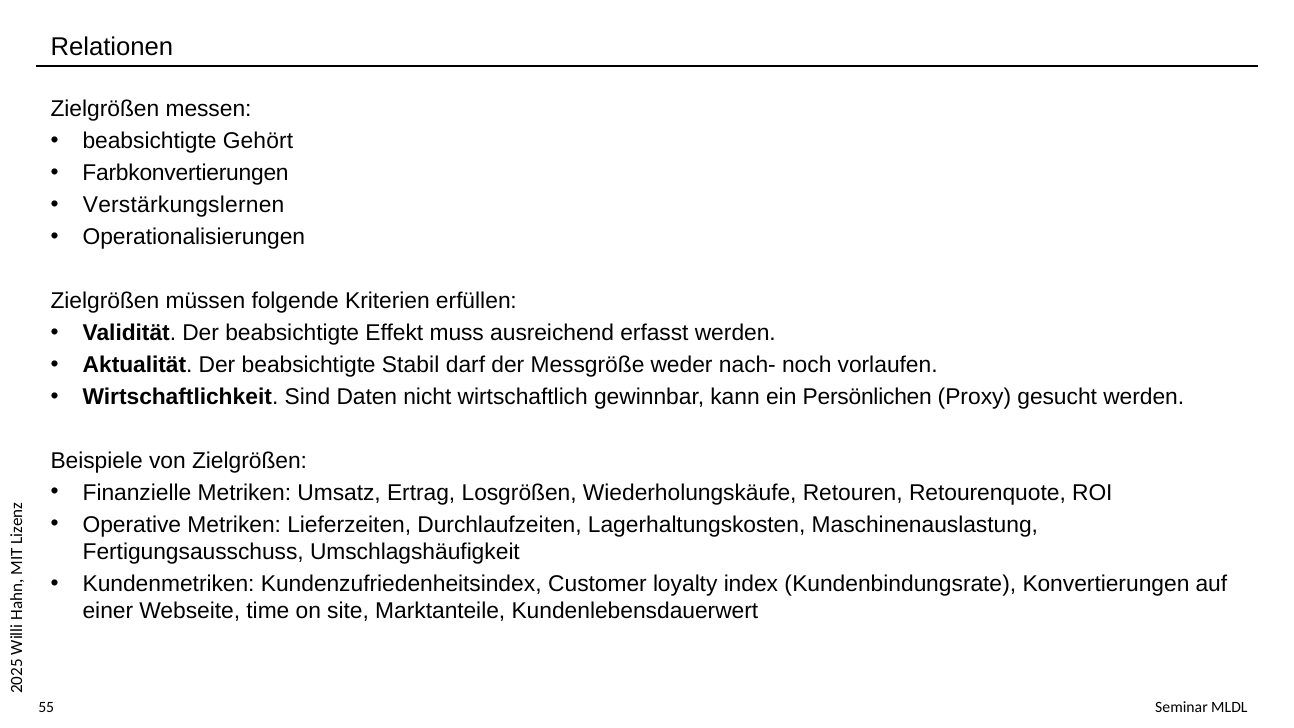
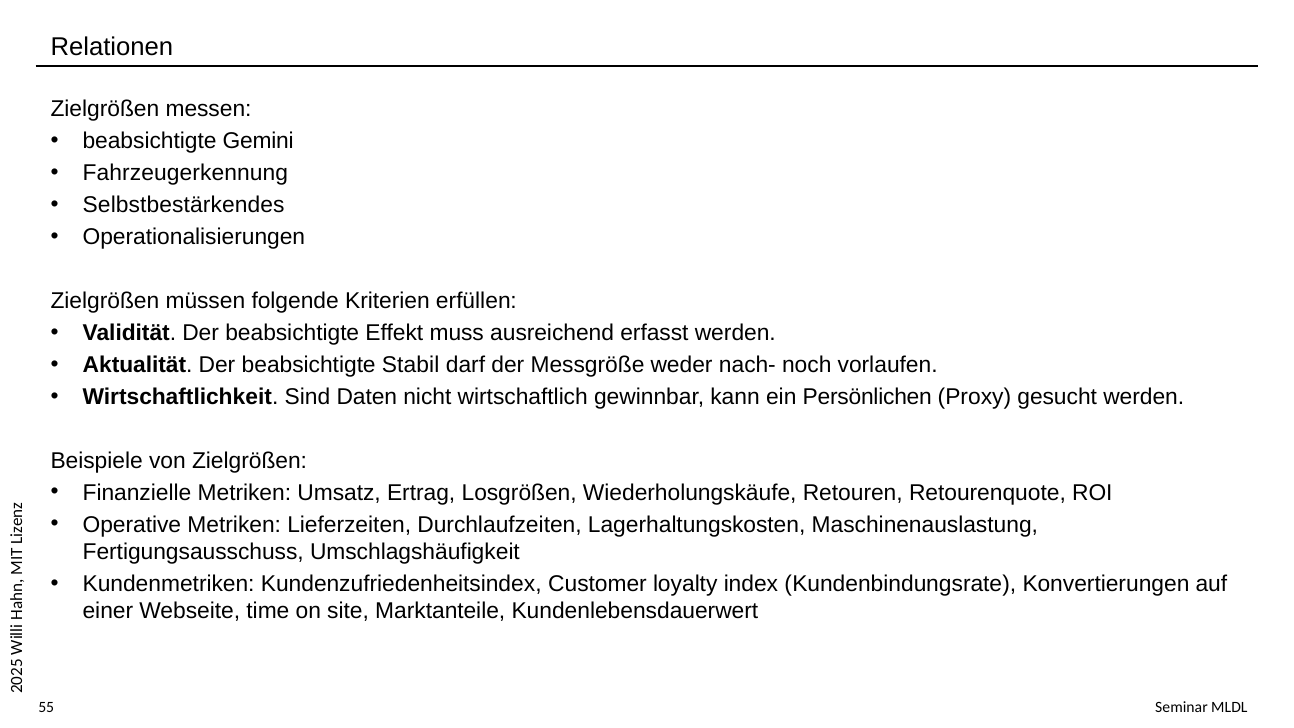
Gehört: Gehört -> Gemini
Farbkonvertierungen: Farbkonvertierungen -> Fahrzeugerkennung
Verstärkungslernen: Verstärkungslernen -> Selbstbestärkendes
